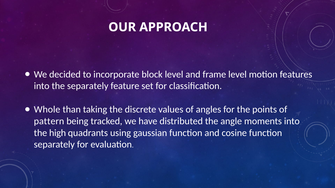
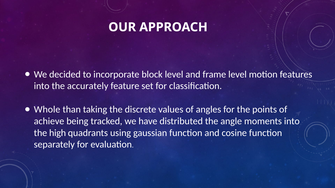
the separately: separately -> accurately
pattern: pattern -> achieve
